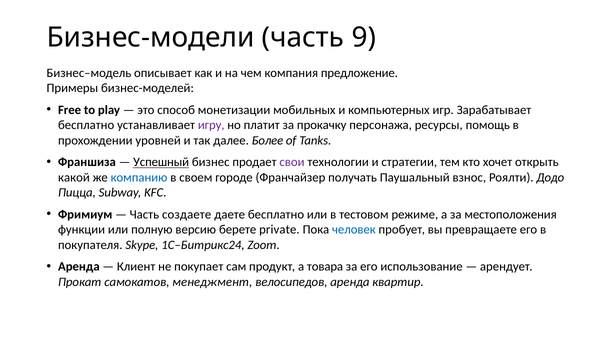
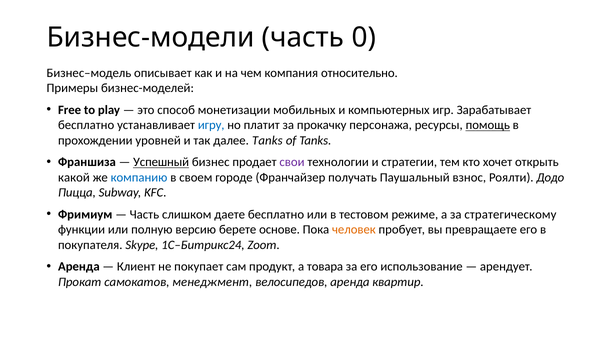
9: 9 -> 0
предложение: предложение -> относительно
игру colour: purple -> blue
помощь underline: none -> present
далее Более: Более -> Tanks
создаете: создаете -> слишком
местоположения: местоположения -> стратегическому
private: private -> основе
человек colour: blue -> orange
